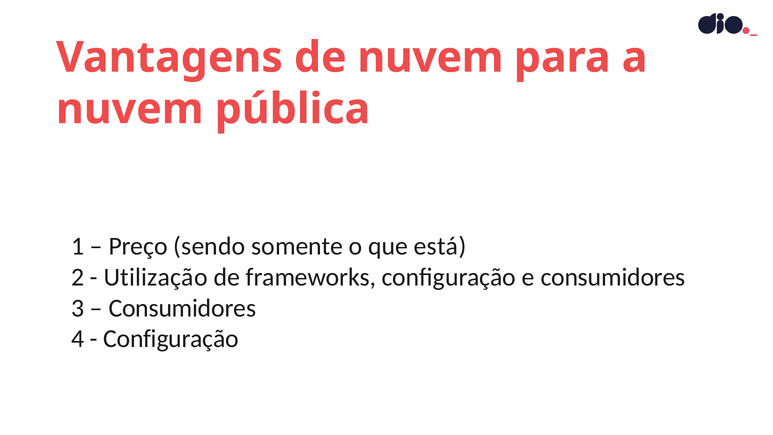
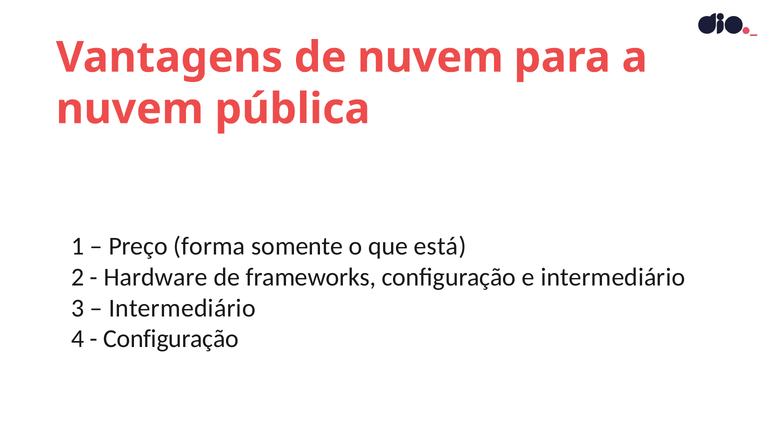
sendo: sendo -> forma
Utilização: Utilização -> Hardware
e consumidores: consumidores -> intermediário
Consumidores at (182, 308): Consumidores -> Intermediário
